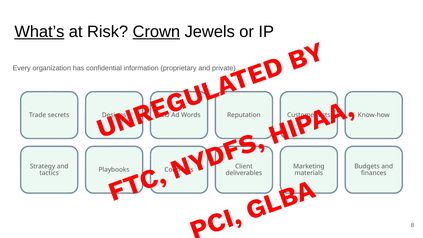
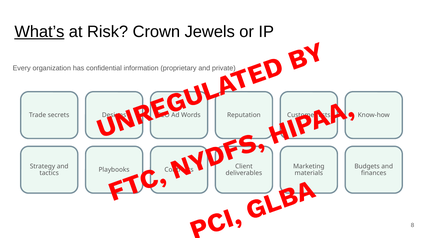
Crown underline: present -> none
